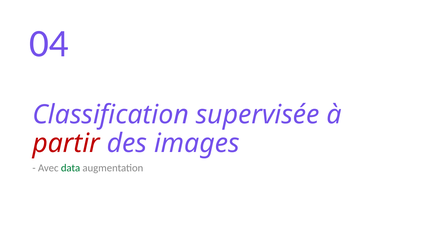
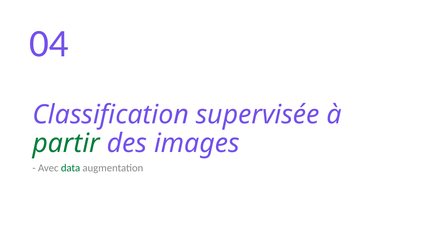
partir colour: red -> green
